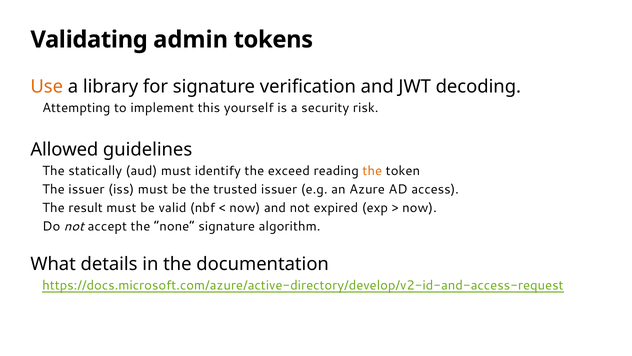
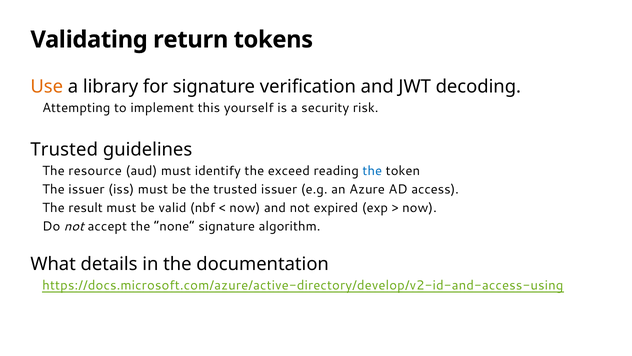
admin: admin -> return
Allowed at (64, 149): Allowed -> Trusted
statically: statically -> resource
the at (372, 171) colour: orange -> blue
https://docs.microsoft.com/azure/active-directory/develop/v2-id-and-access-request: https://docs.microsoft.com/azure/active-directory/develop/v2-id-and-access-request -> https://docs.microsoft.com/azure/active-directory/develop/v2-id-and-access-using
